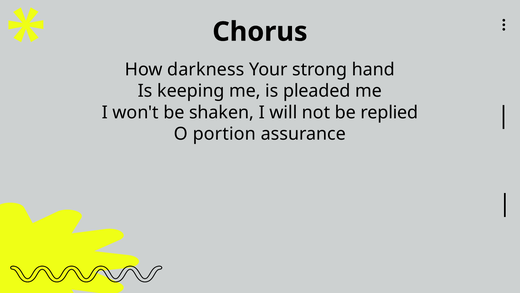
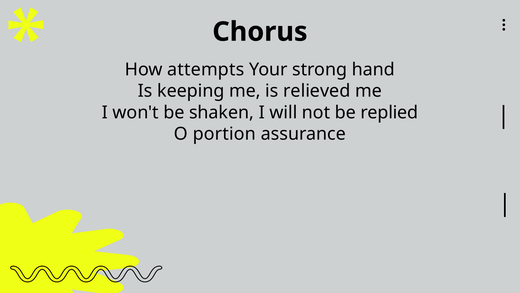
darkness: darkness -> attempts
pleaded: pleaded -> relieved
